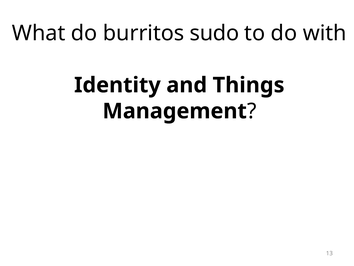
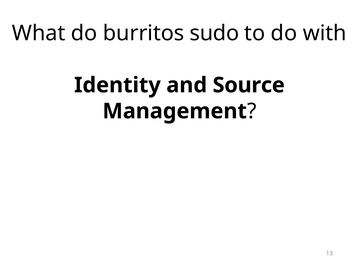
Things: Things -> Source
